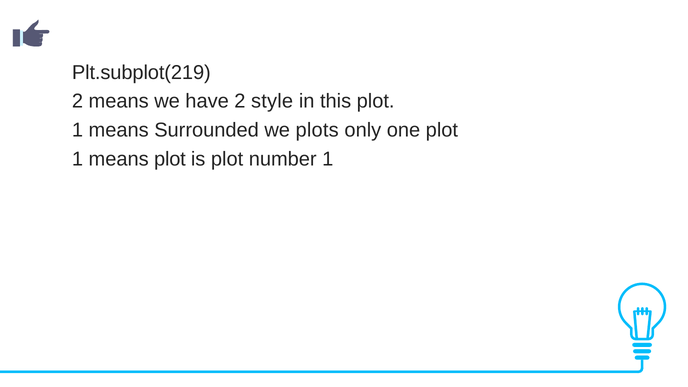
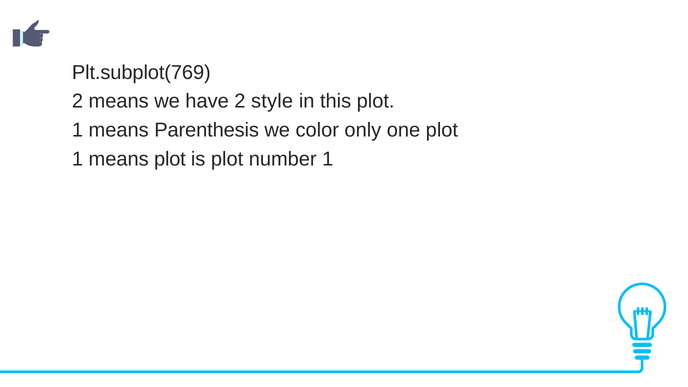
Plt.subplot(219: Plt.subplot(219 -> Plt.subplot(769
Surrounded: Surrounded -> Parenthesis
plots: plots -> color
